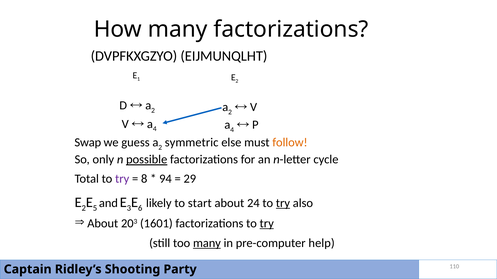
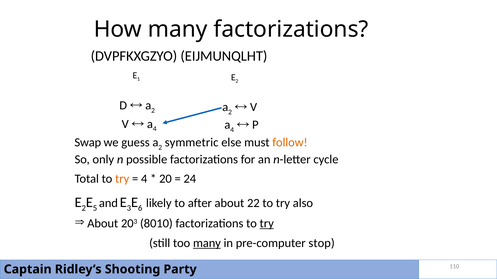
possible underline: present -> none
try at (122, 179) colour: purple -> orange
8 at (144, 179): 8 -> 4
94: 94 -> 20
29: 29 -> 24
start: start -> after
24: 24 -> 22
try at (283, 203) underline: present -> none
1601: 1601 -> 8010
help: help -> stop
